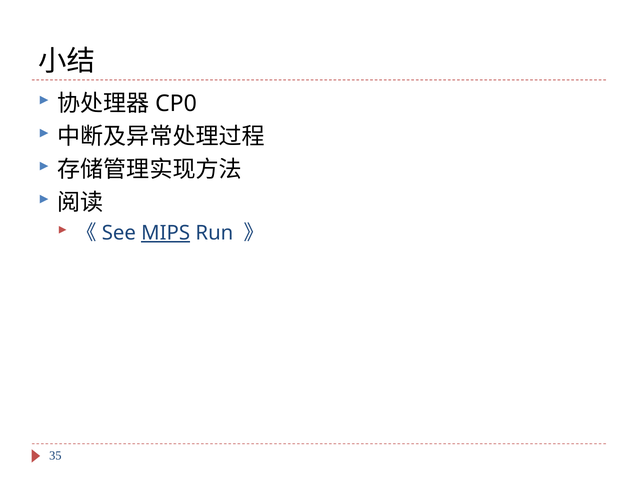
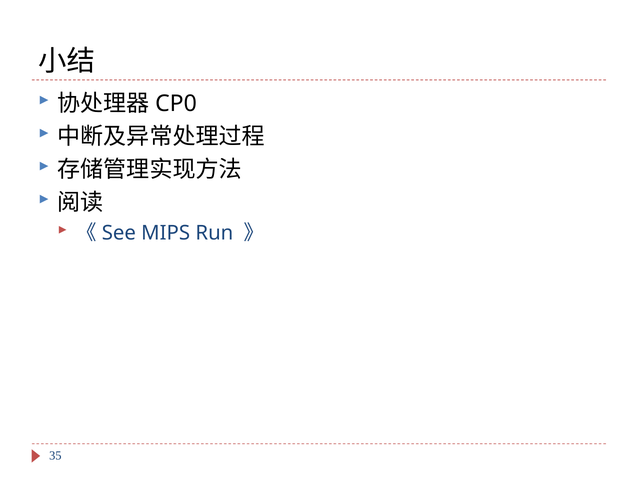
MIPS underline: present -> none
